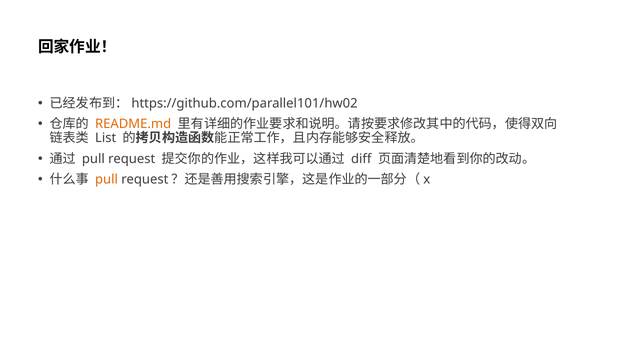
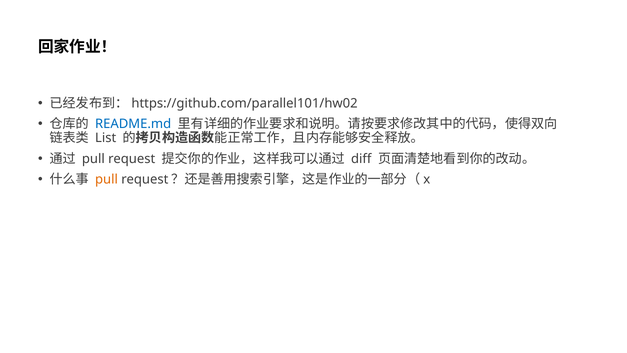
README.md colour: orange -> blue
